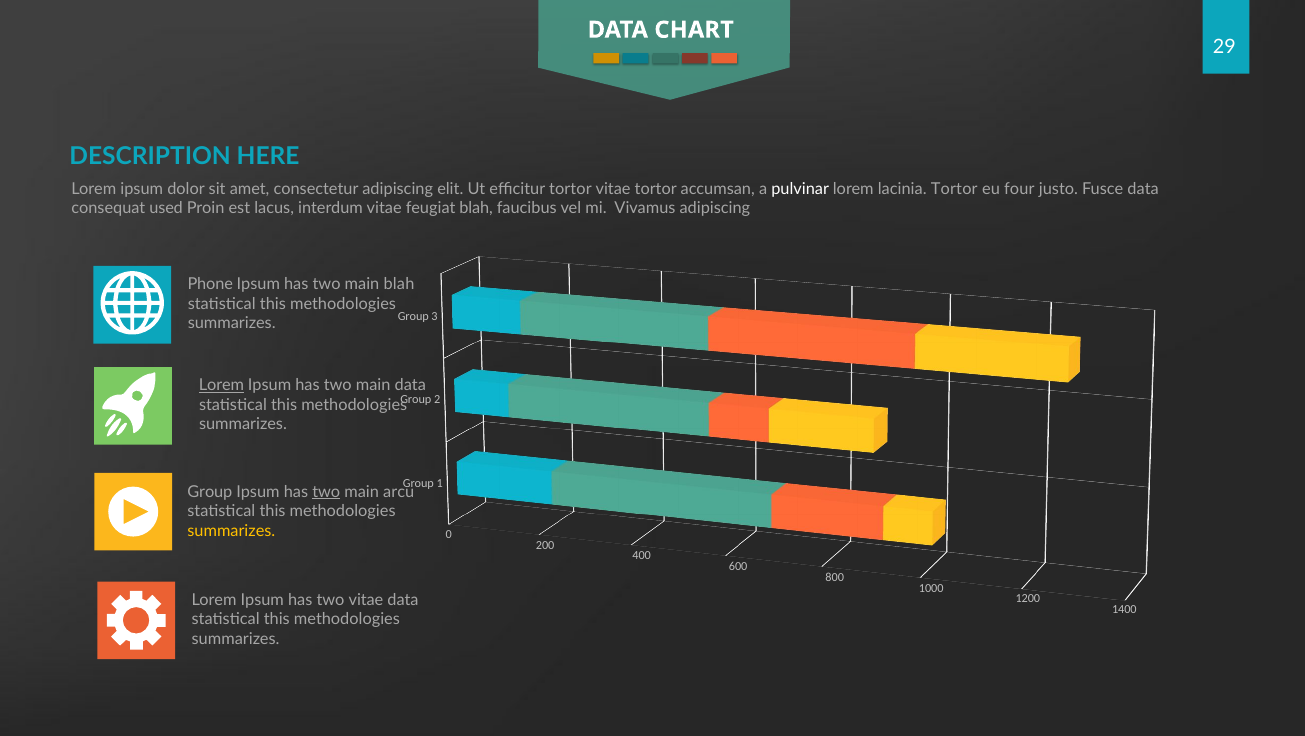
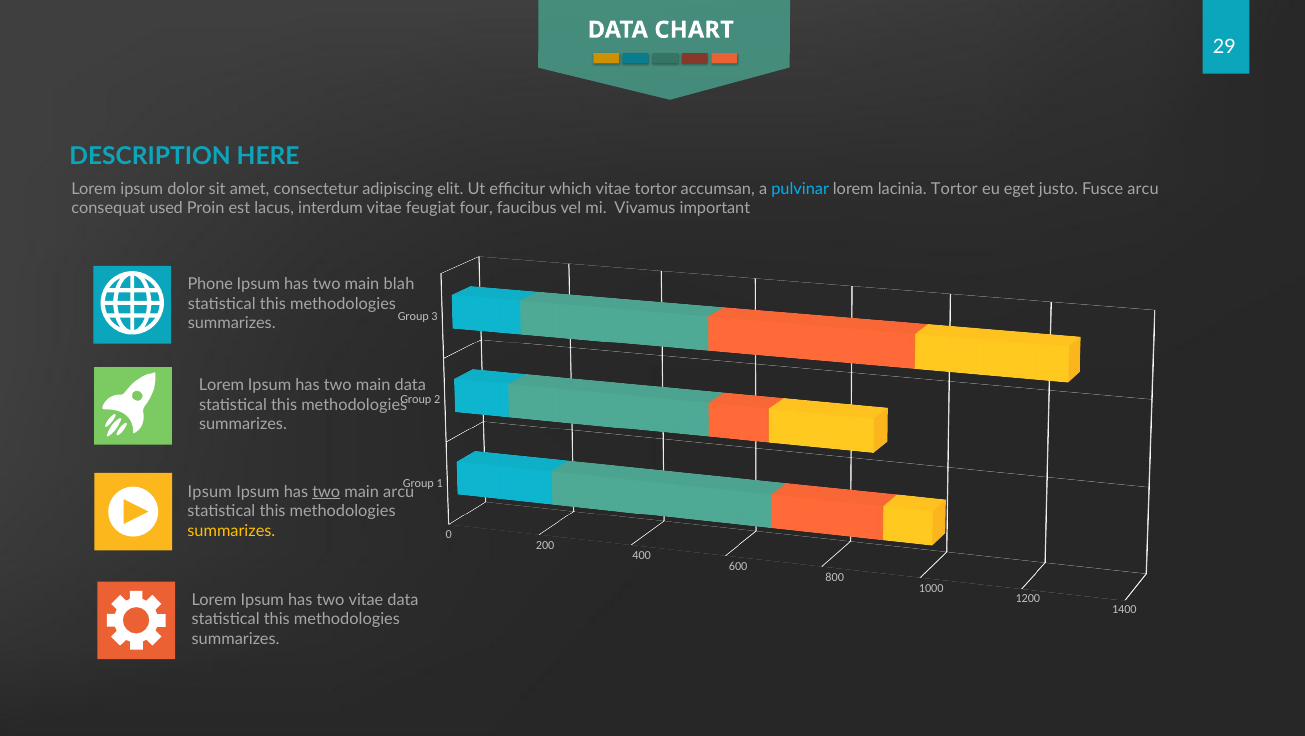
efficitur tortor: tortor -> which
pulvinar colour: white -> light blue
four: four -> eget
Fusce data: data -> arcu
feugiat blah: blah -> four
Vivamus adipiscing: adipiscing -> important
Lorem at (221, 385) underline: present -> none
Group at (210, 492): Group -> Ipsum
